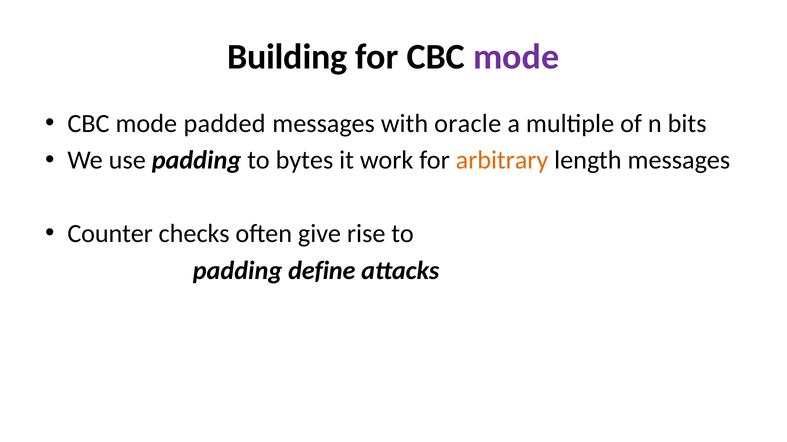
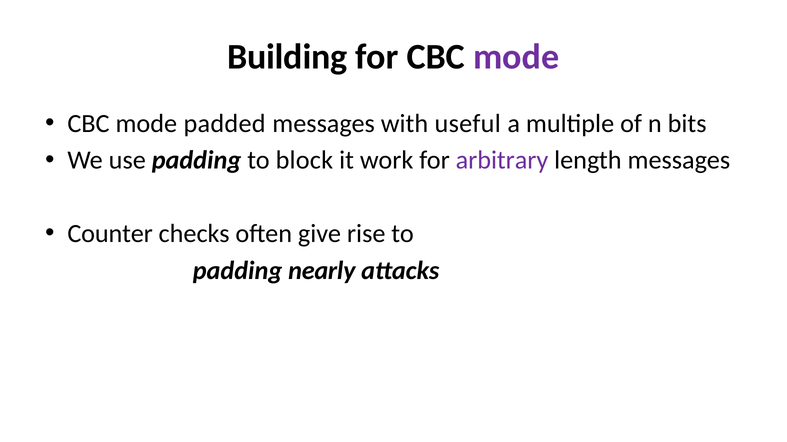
oracle: oracle -> useful
bytes: bytes -> block
arbitrary colour: orange -> purple
define: define -> nearly
